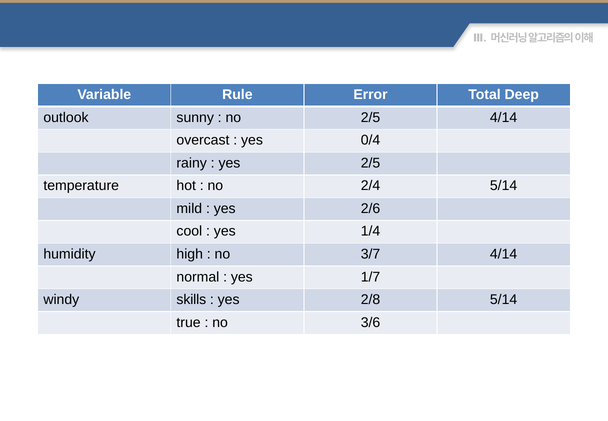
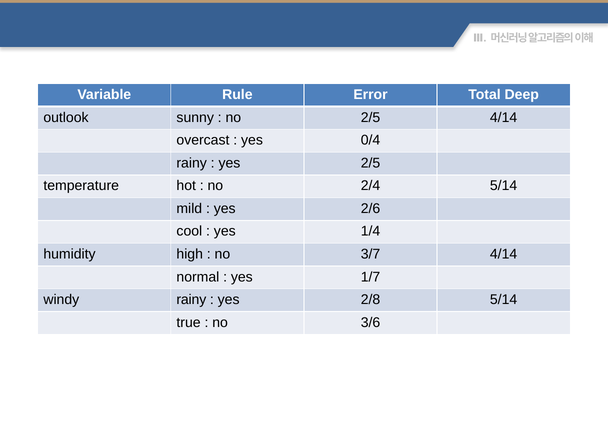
windy skills: skills -> rainy
